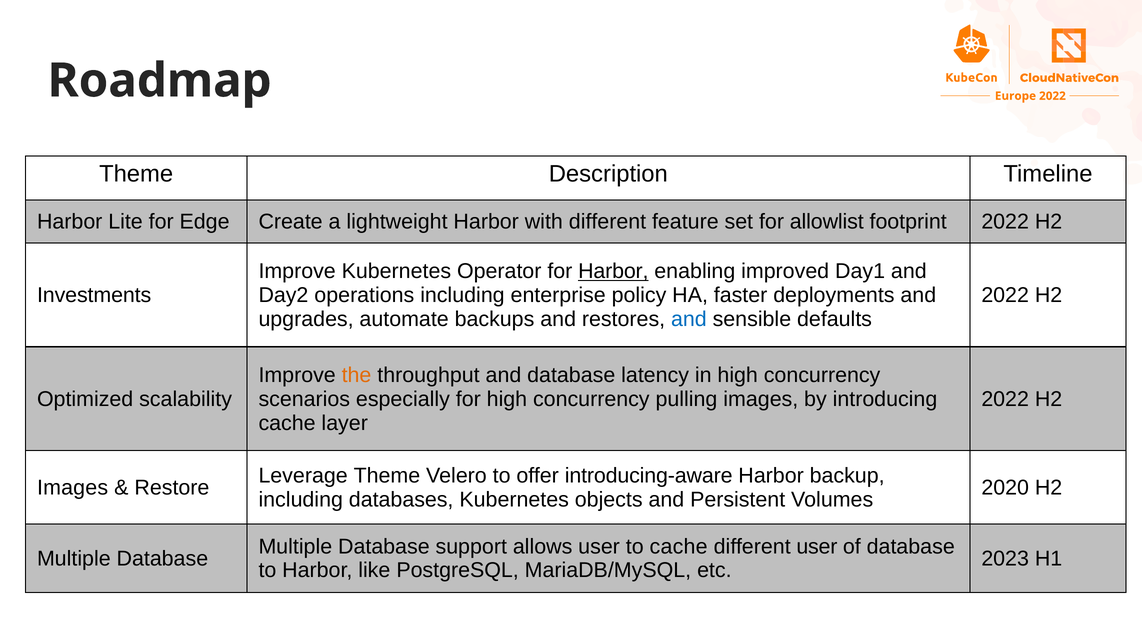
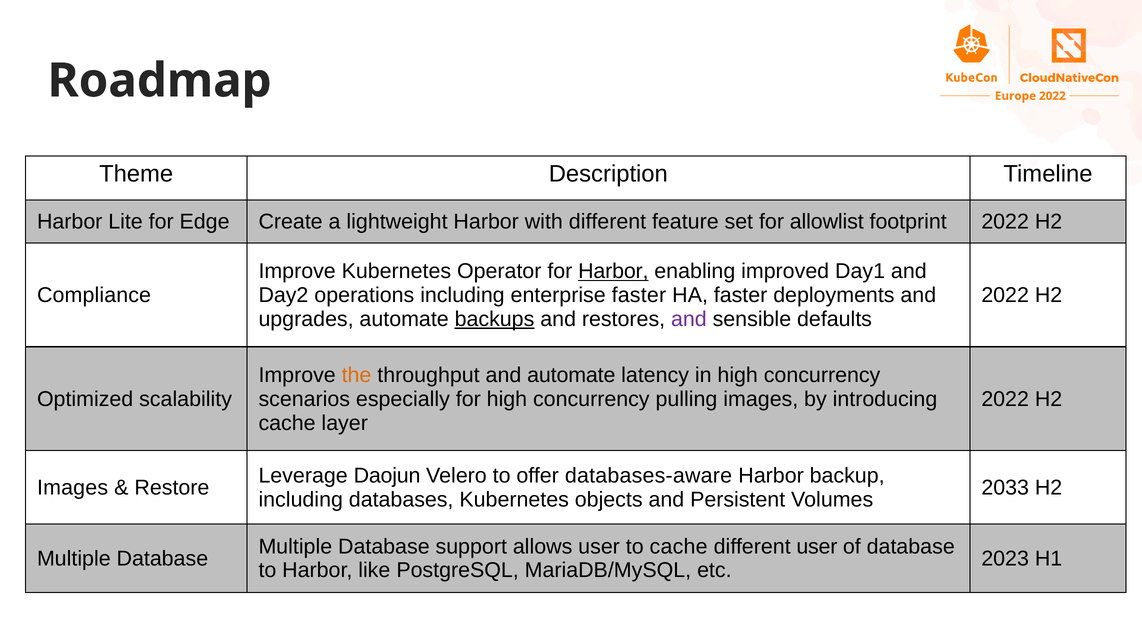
Investments: Investments -> Compliance
enterprise policy: policy -> faster
backups underline: none -> present
and at (689, 319) colour: blue -> purple
and database: database -> automate
Leverage Theme: Theme -> Daojun
introducing-aware: introducing-aware -> databases-aware
2020: 2020 -> 2033
